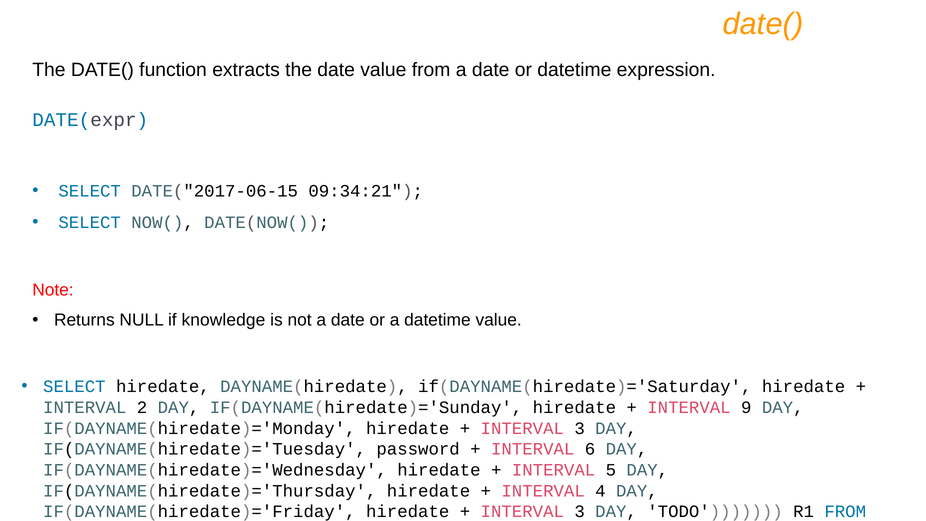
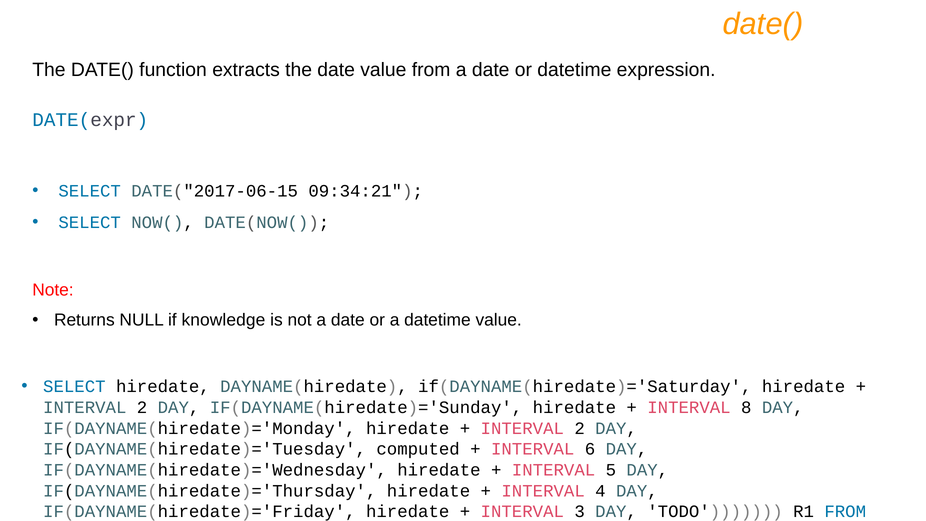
9: 9 -> 8
3 at (580, 428): 3 -> 2
password: password -> computed
